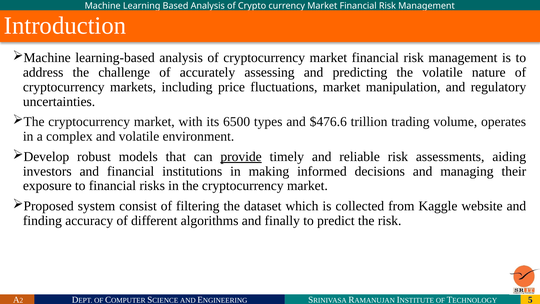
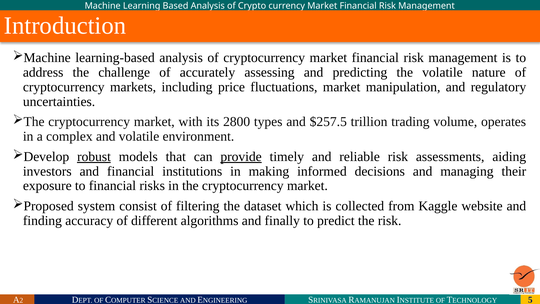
6500: 6500 -> 2800
$476.6: $476.6 -> $257.5
robust underline: none -> present
